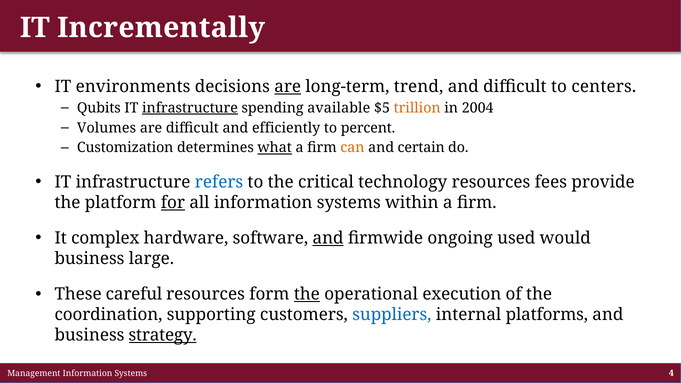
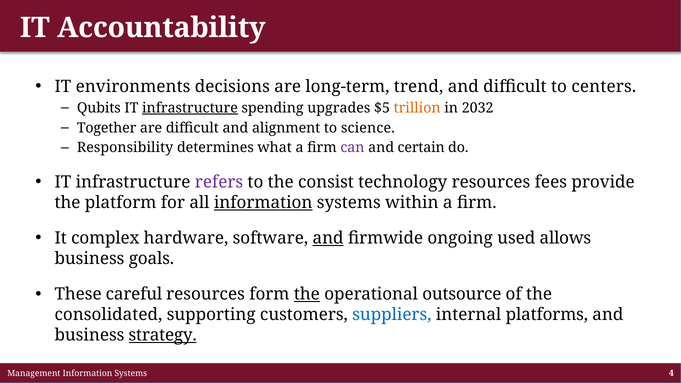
Incrementally: Incrementally -> Accountability
are at (288, 87) underline: present -> none
available: available -> upgrades
2004: 2004 -> 2032
Volumes: Volumes -> Together
efficiently: efficiently -> alignment
percent: percent -> science
Customization: Customization -> Responsibility
what underline: present -> none
can colour: orange -> purple
refers colour: blue -> purple
critical: critical -> consist
for underline: present -> none
information at (263, 203) underline: none -> present
would: would -> allows
large: large -> goals
execution: execution -> outsource
coordination: coordination -> consolidated
